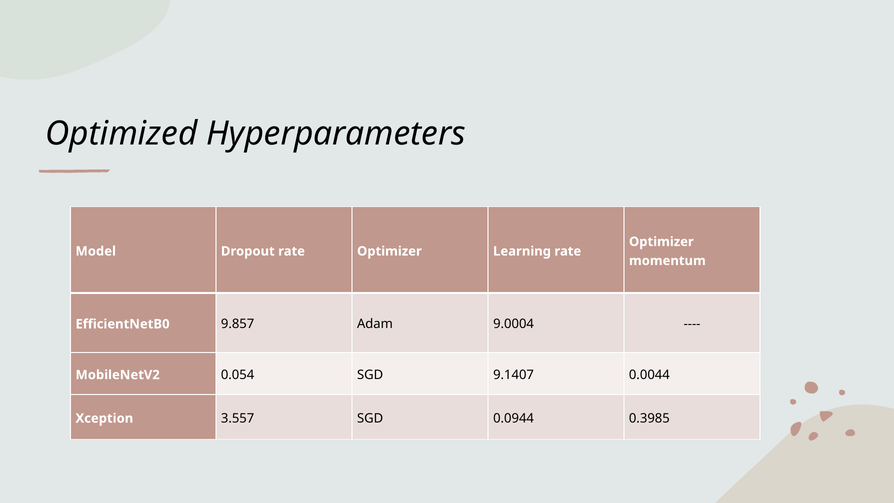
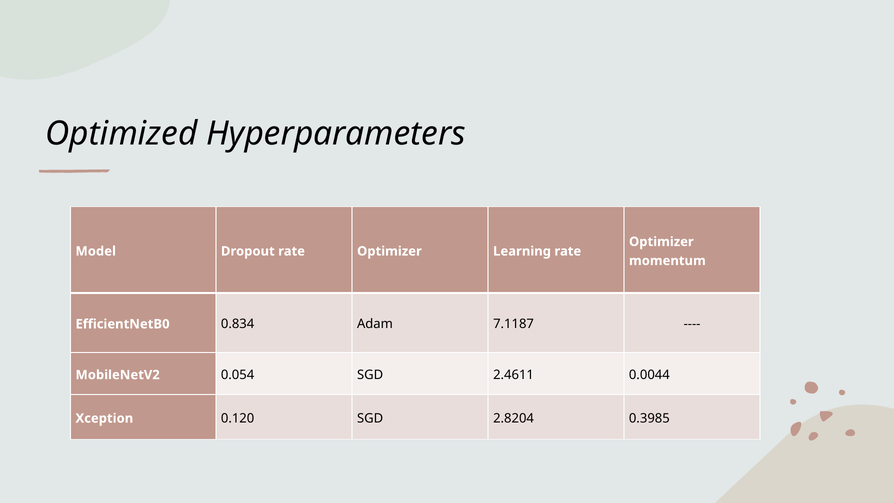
9.857: 9.857 -> 0.834
9.0004: 9.0004 -> 7.1187
9.1407: 9.1407 -> 2.4611
3.557: 3.557 -> 0.120
0.0944: 0.0944 -> 2.8204
